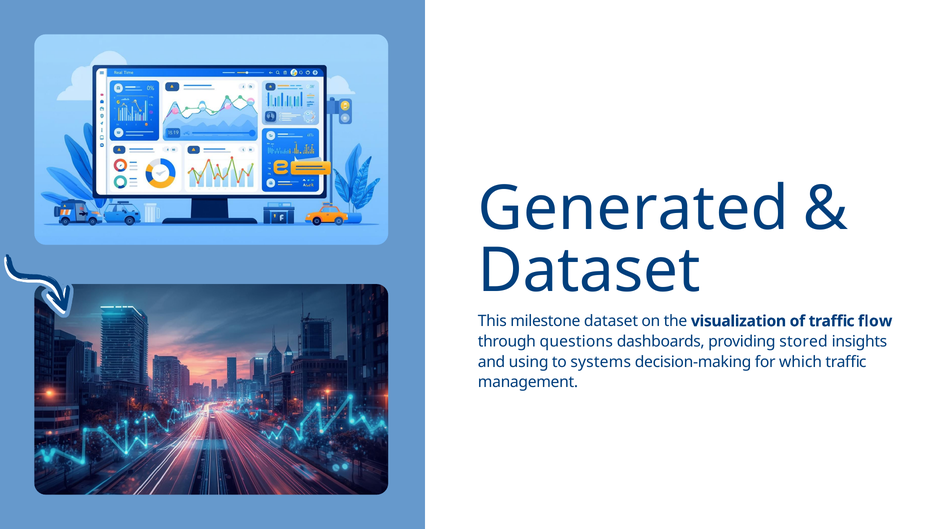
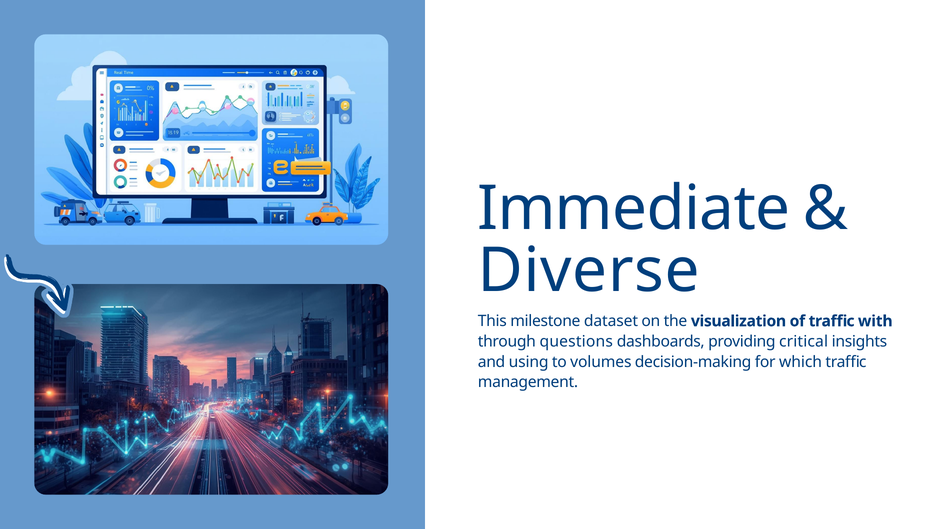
Generated: Generated -> Immediate
Dataset at (589, 270): Dataset -> Diverse
flow: flow -> with
stored: stored -> critical
systems: systems -> volumes
